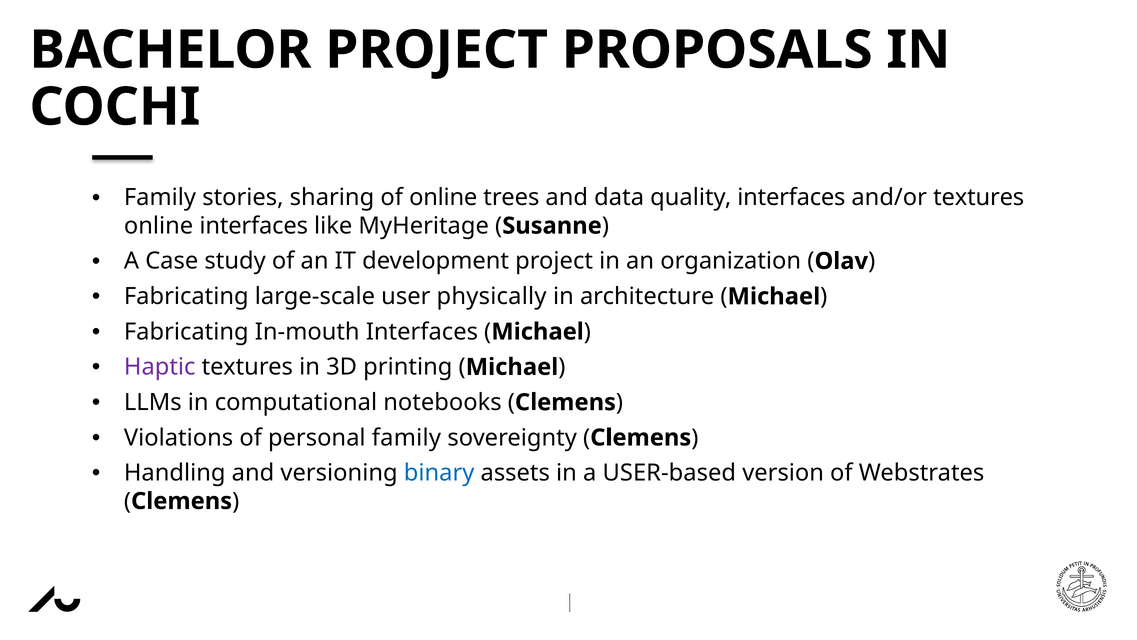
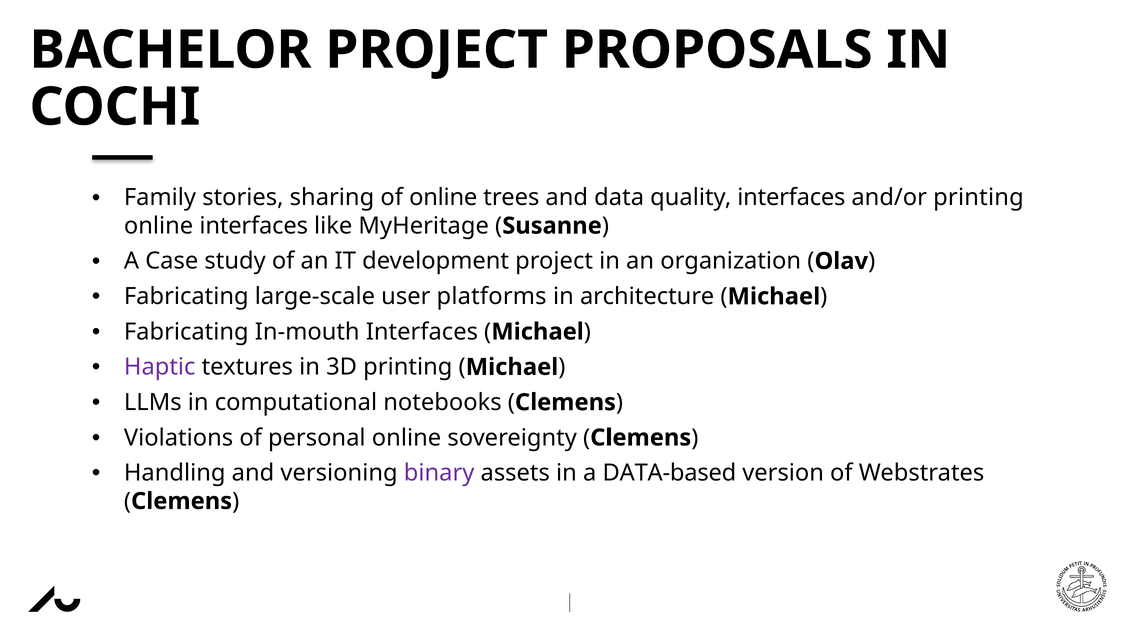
and/or textures: textures -> printing
physically: physically -> platforms
personal family: family -> online
binary colour: blue -> purple
USER-based: USER-based -> DATA-based
